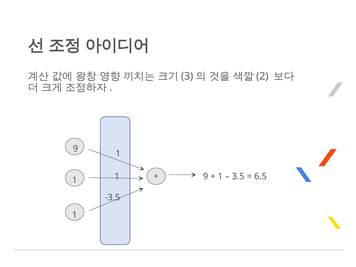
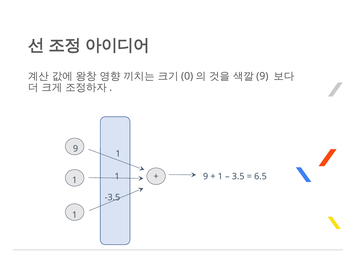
3: 3 -> 0
2 at (262, 76): 2 -> 9
